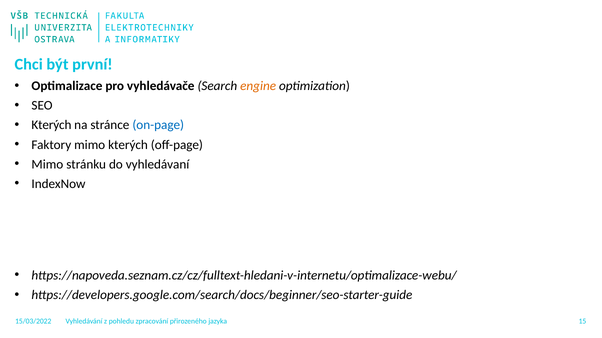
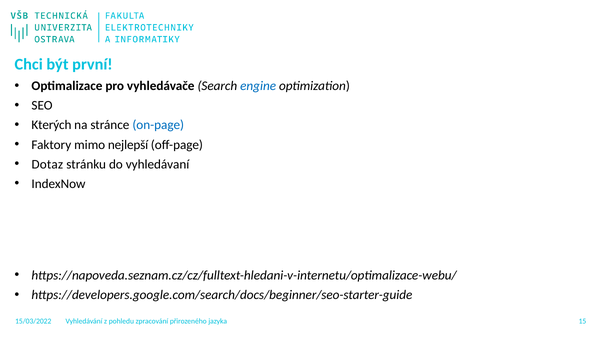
engine colour: orange -> blue
mimo kterých: kterých -> nejlepší
Mimo at (47, 165): Mimo -> Dotaz
